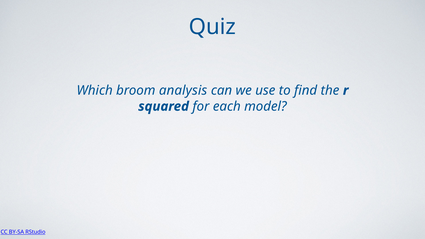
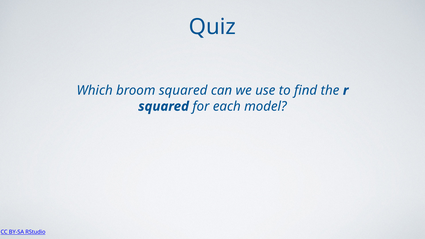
broom analysis: analysis -> squared
